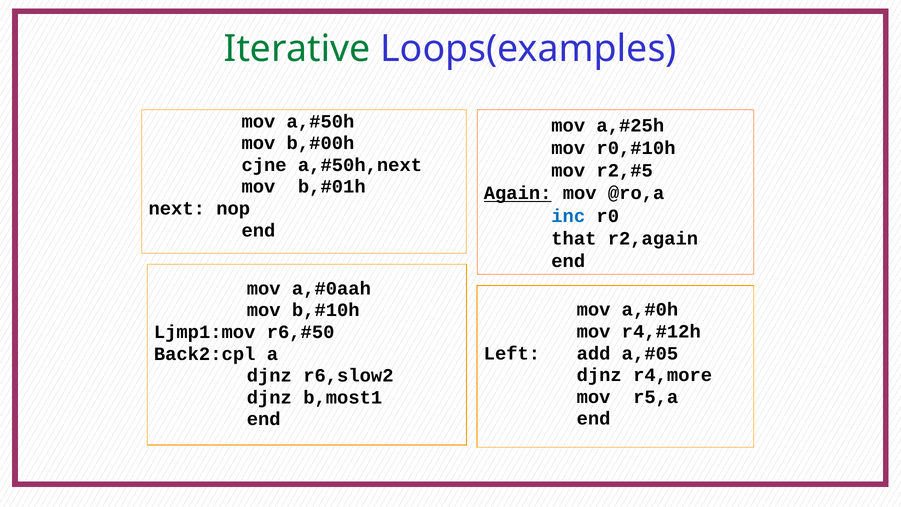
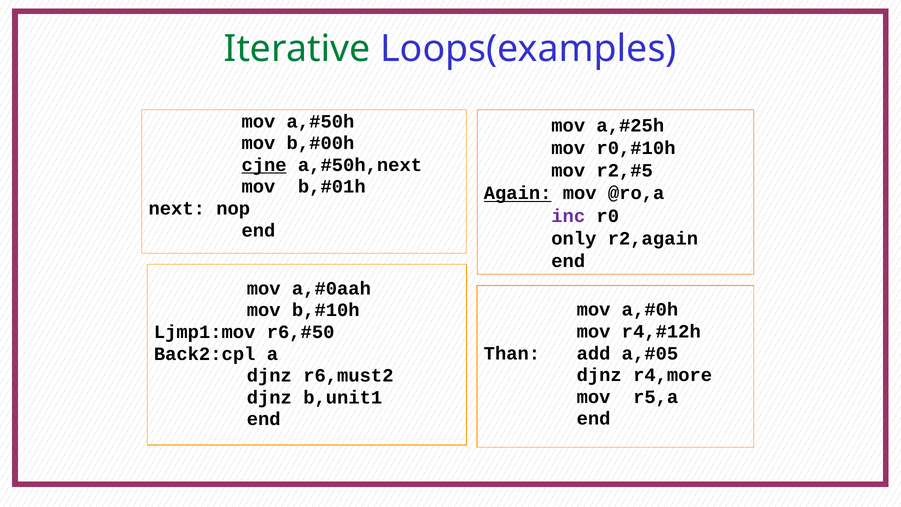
cjne underline: none -> present
inc colour: blue -> purple
that: that -> only
Left: Left -> Than
r6,slow2: r6,slow2 -> r6,must2
b,most1: b,most1 -> b,unit1
